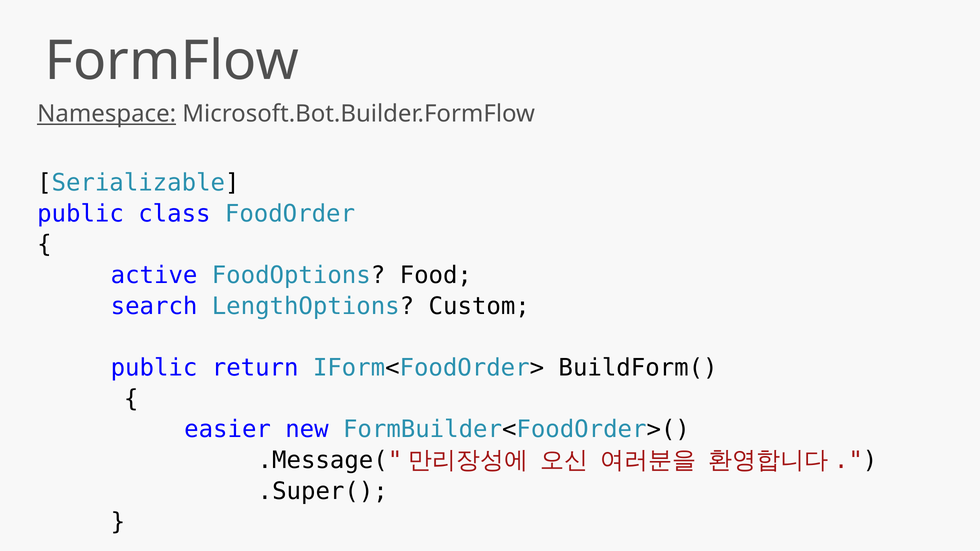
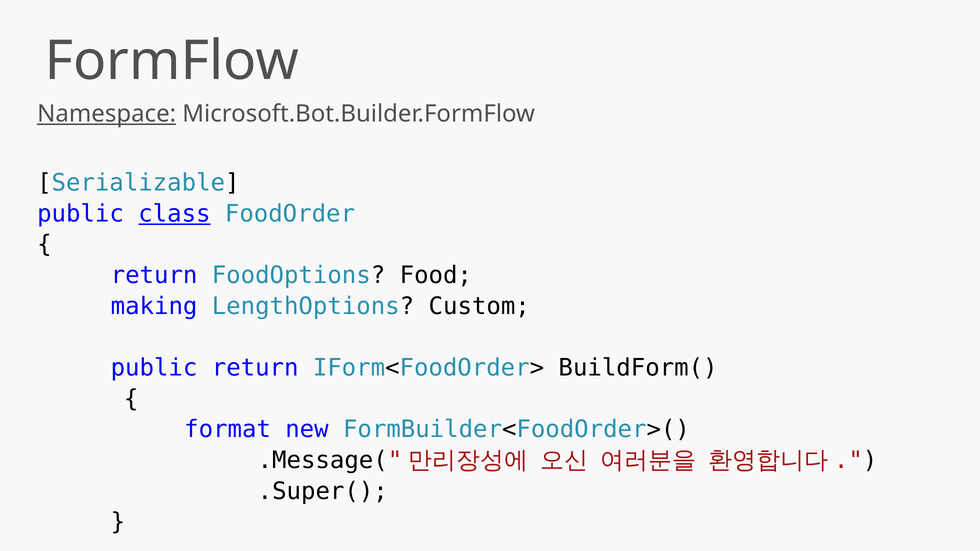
class underline: none -> present
active at (154, 275): active -> return
search: search -> making
easier: easier -> format
